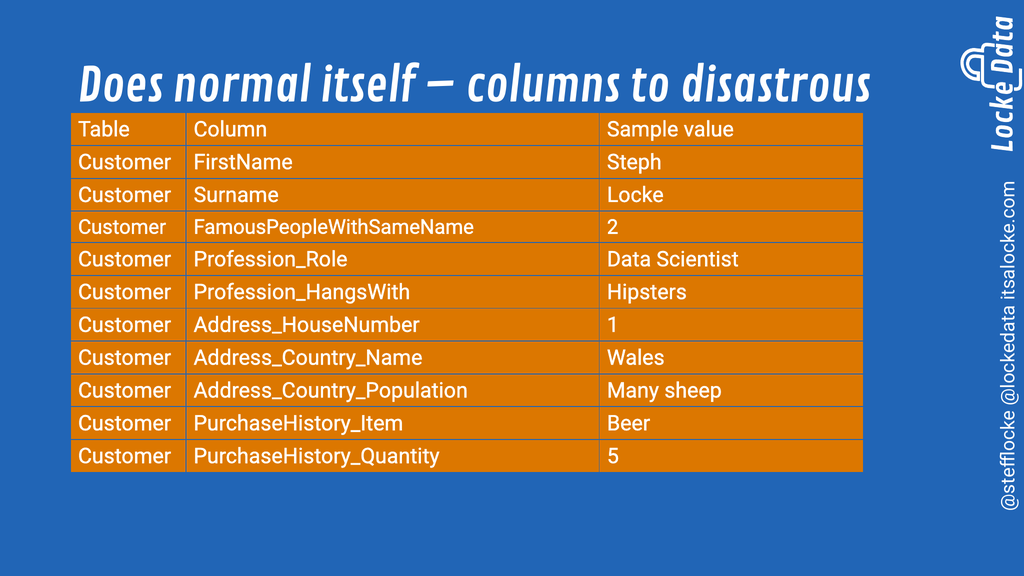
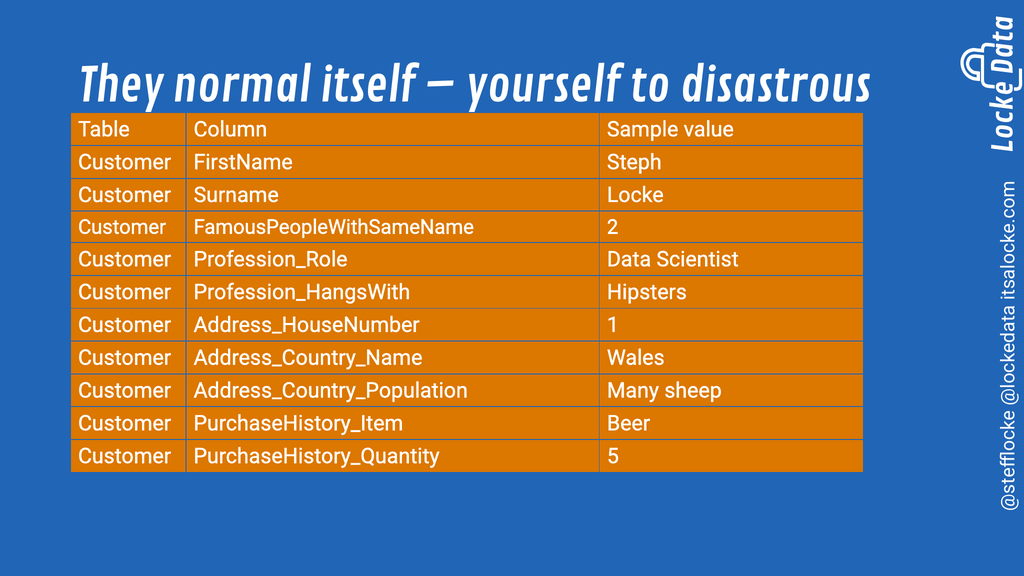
Does: Does -> They
columns: columns -> yourself
